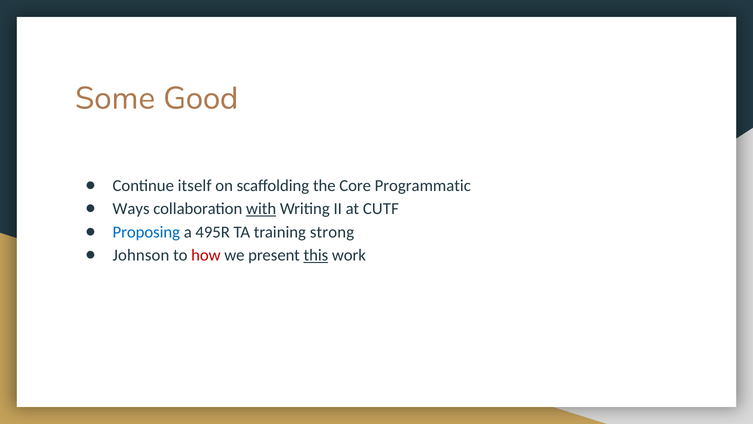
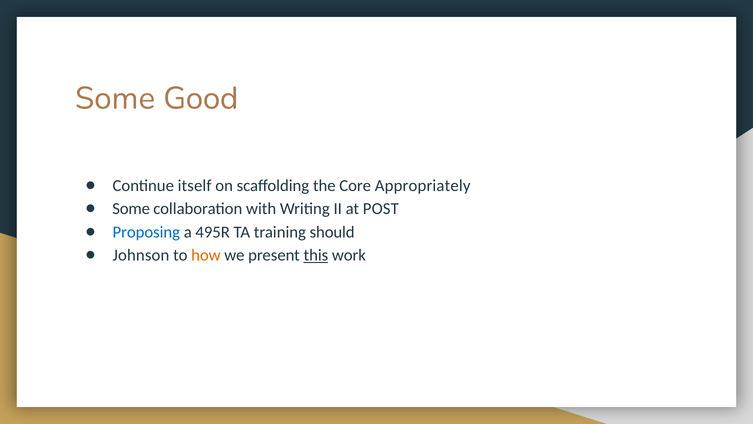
Programmatic: Programmatic -> Appropriately
Ways at (131, 209): Ways -> Some
with underline: present -> none
CUTF: CUTF -> POST
strong: strong -> should
how colour: red -> orange
